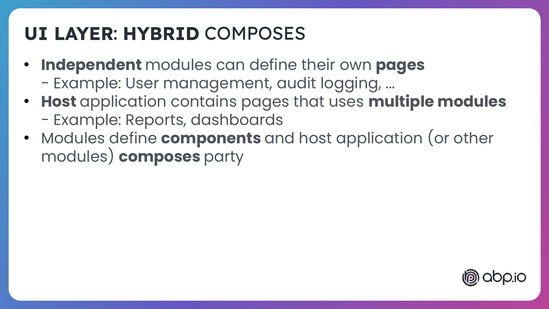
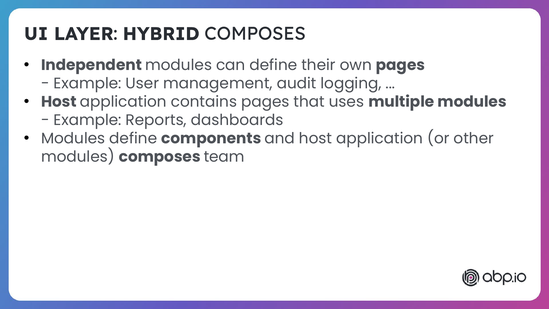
party: party -> team
